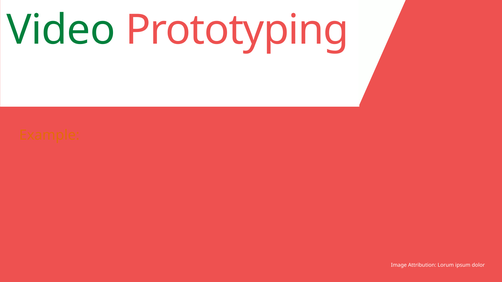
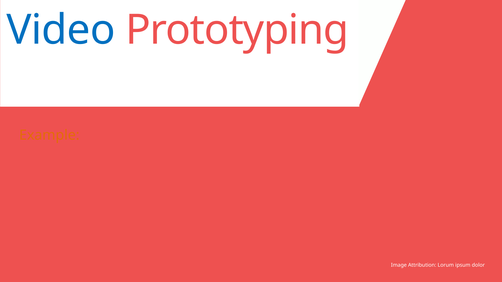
Video colour: green -> blue
